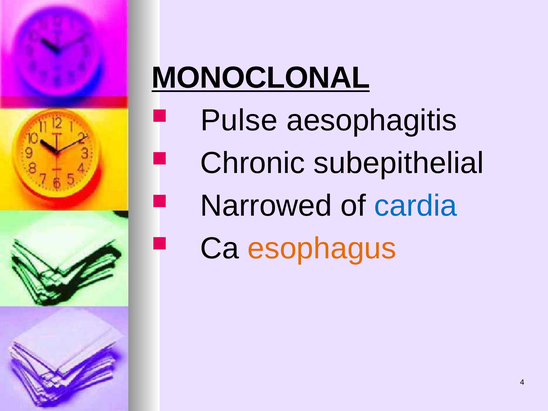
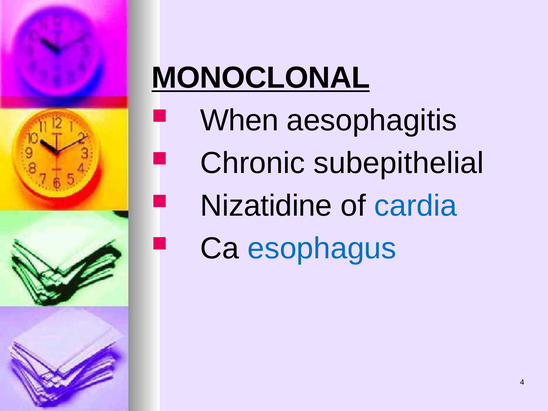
Pulse: Pulse -> When
Narrowed: Narrowed -> Nizatidine
esophagus colour: orange -> blue
